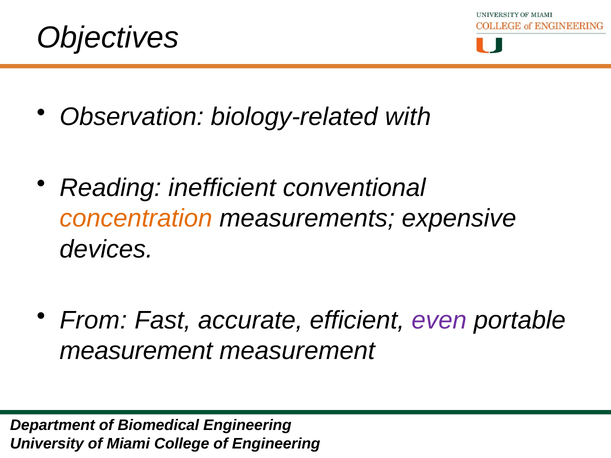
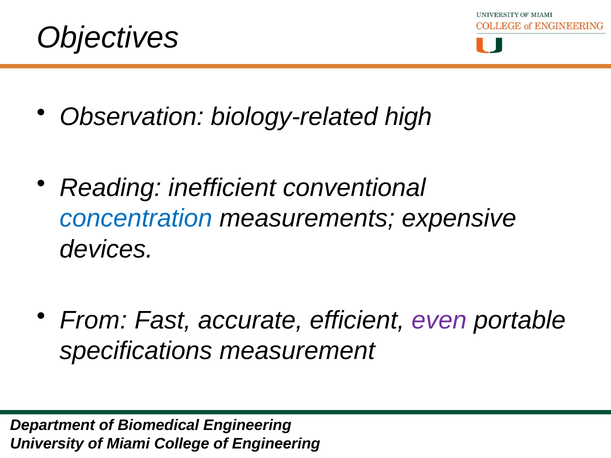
with: with -> high
concentration colour: orange -> blue
measurement at (136, 351): measurement -> specifications
